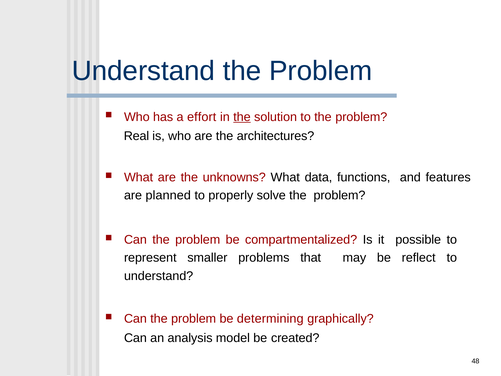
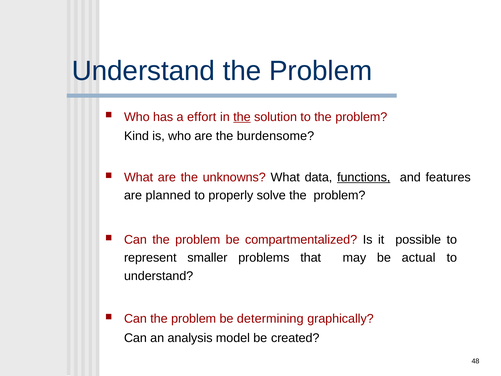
Real: Real -> Kind
architectures: architectures -> burdensome
functions underline: none -> present
reflect: reflect -> actual
